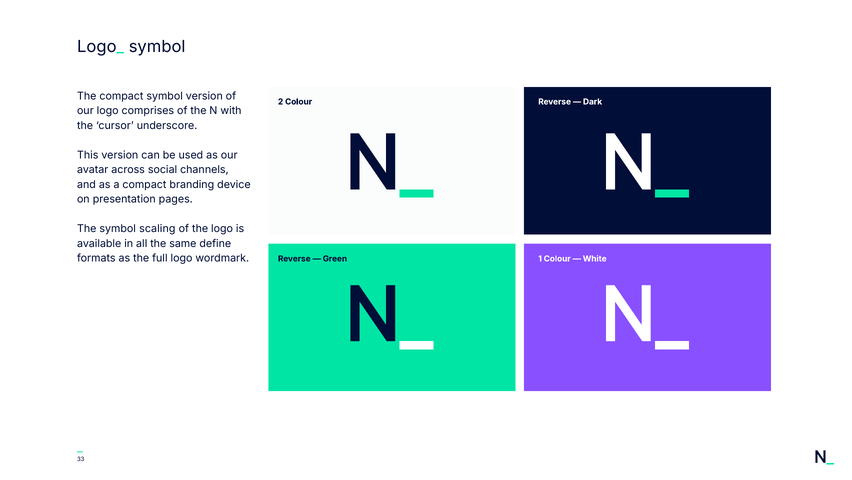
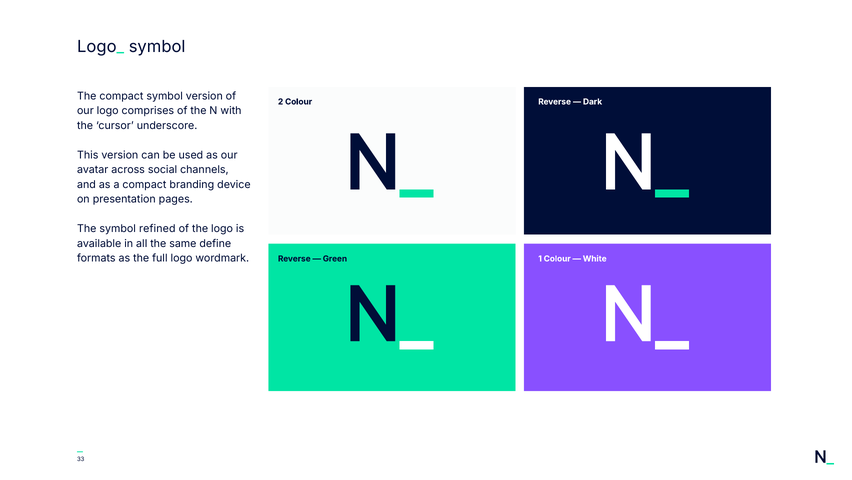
scaling: scaling -> refined
